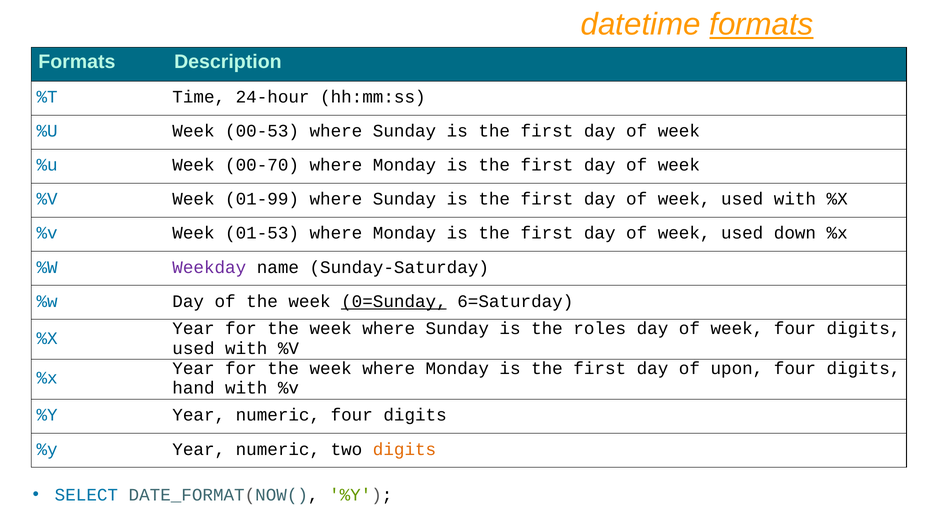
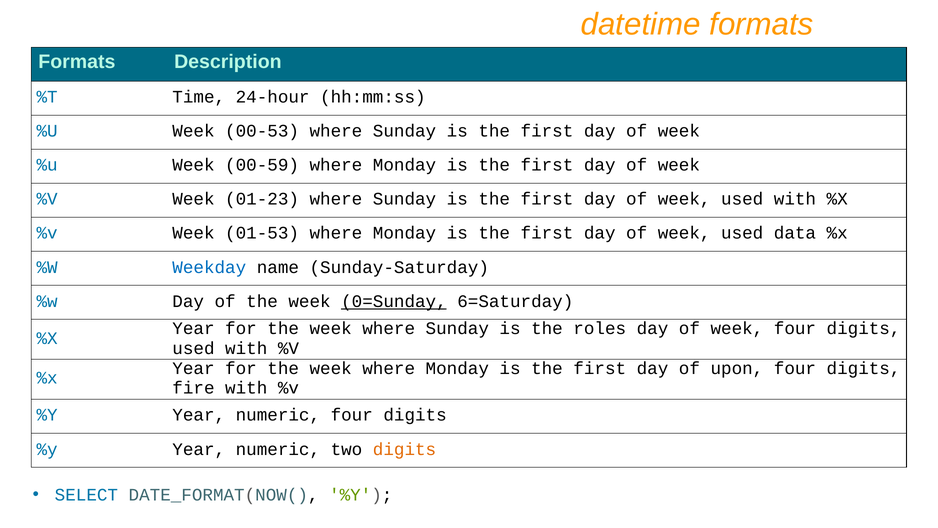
formats at (761, 24) underline: present -> none
00-70: 00-70 -> 00-59
01-99: 01-99 -> 01-23
down: down -> data
Weekday colour: purple -> blue
hand: hand -> fire
